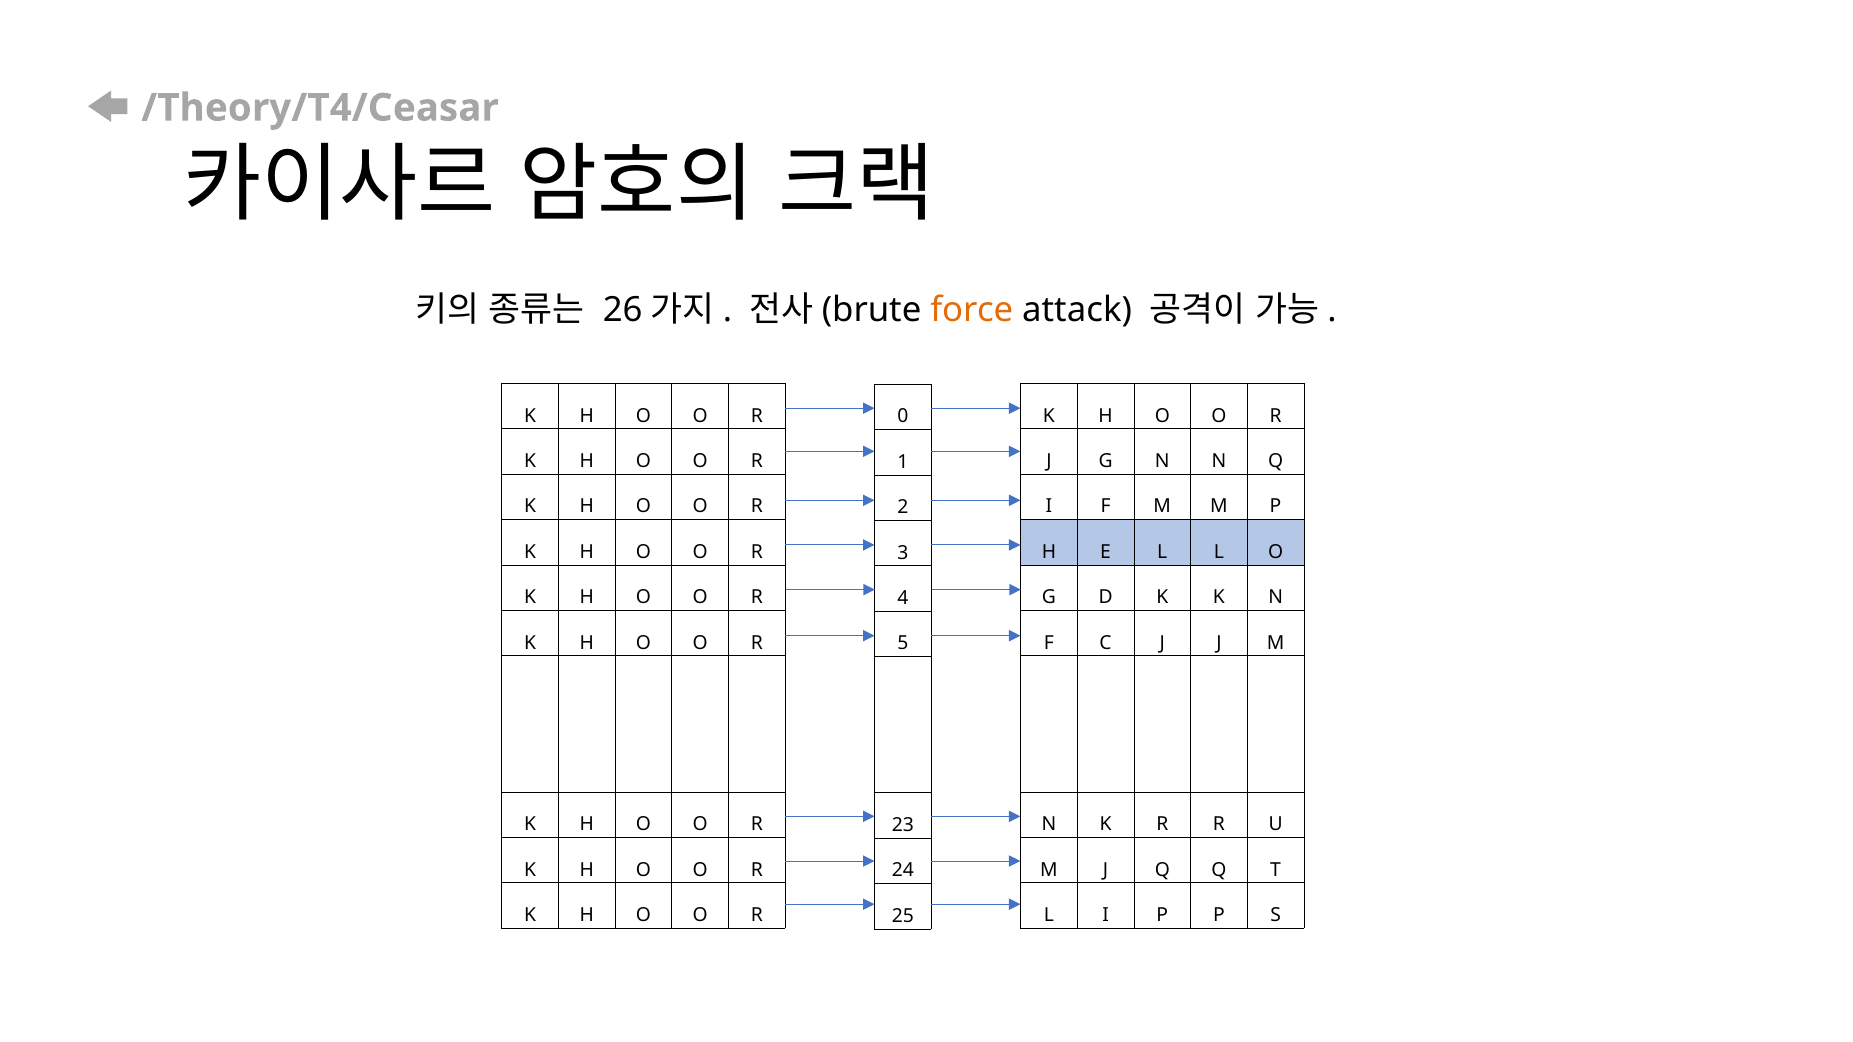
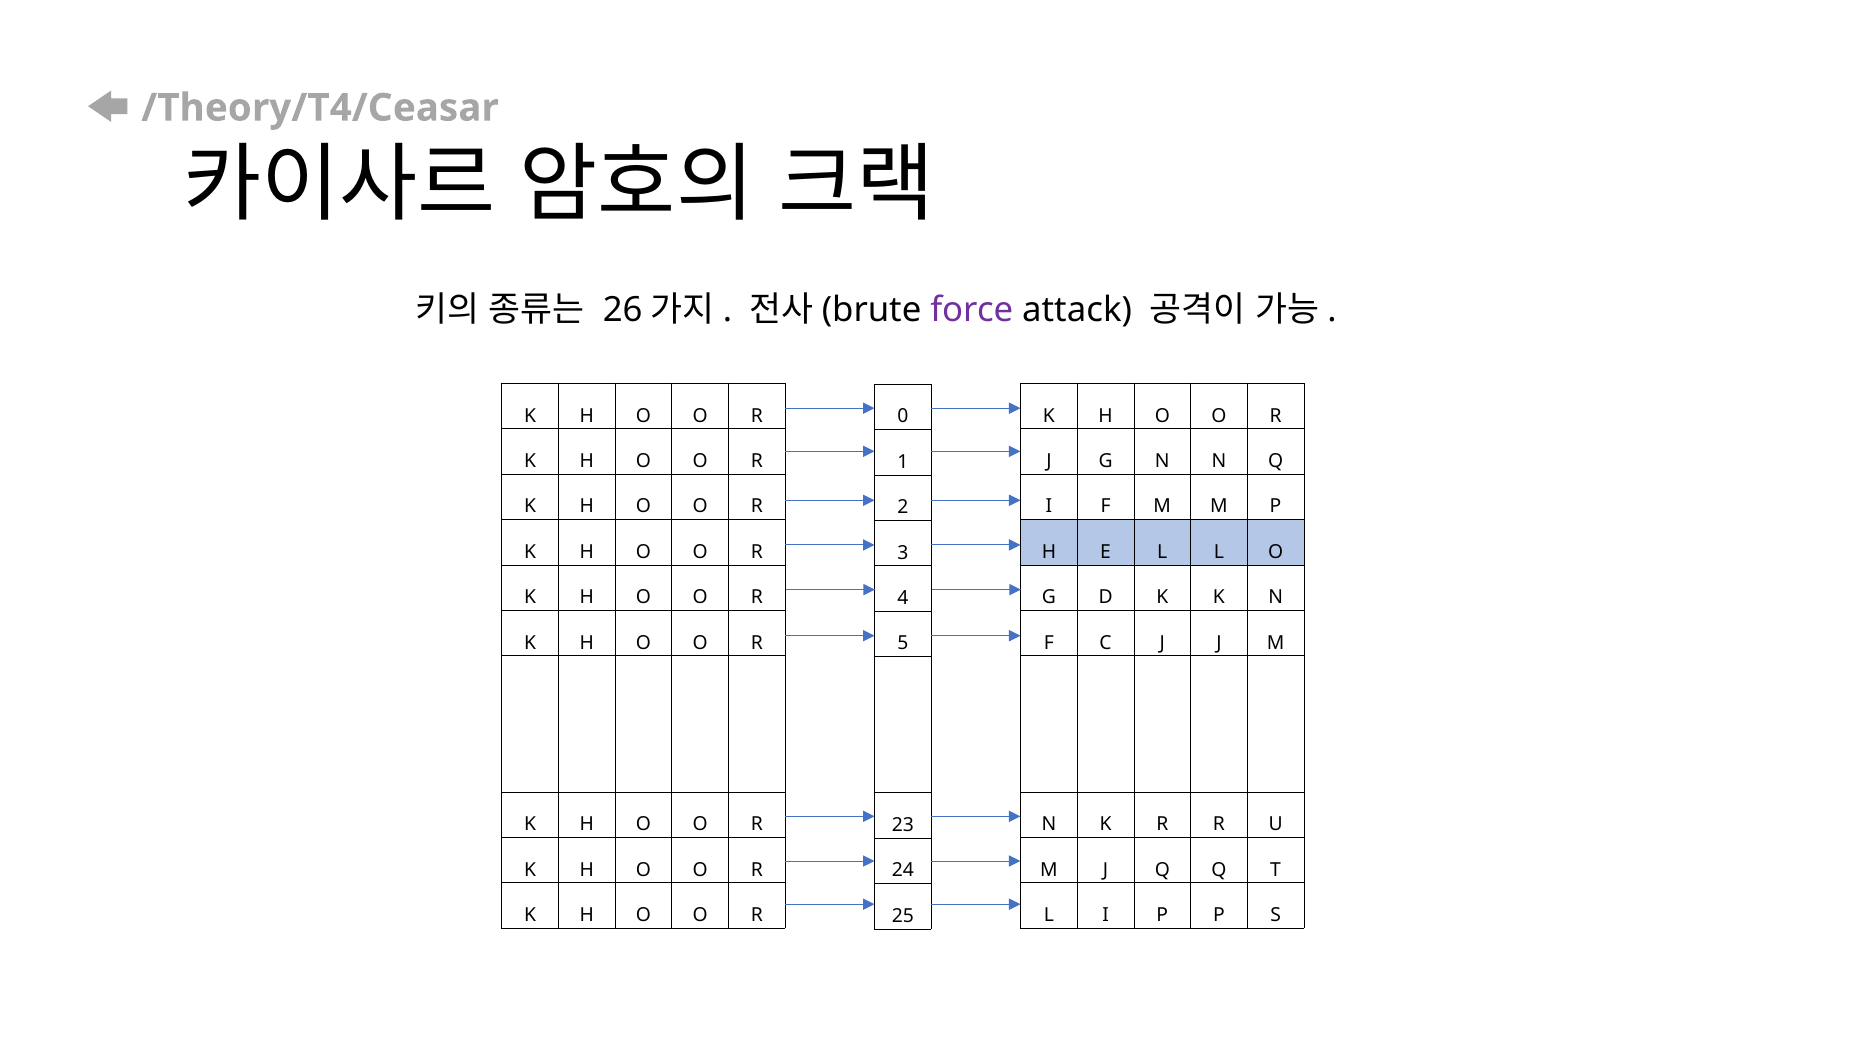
force colour: orange -> purple
